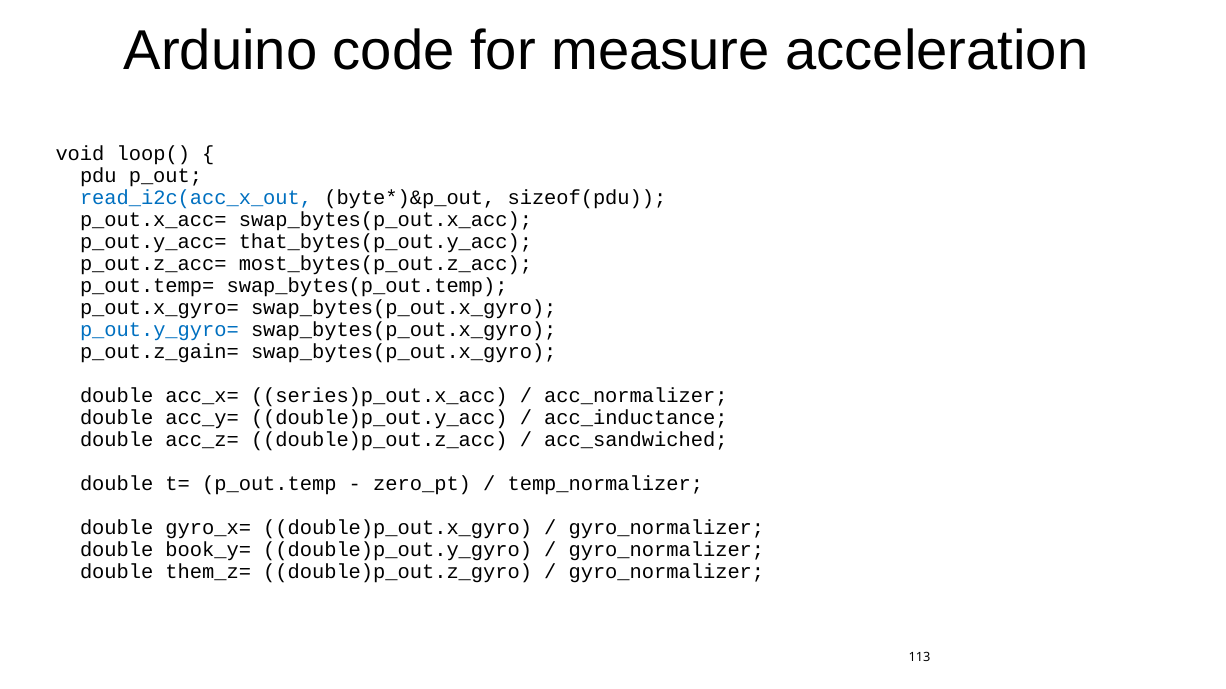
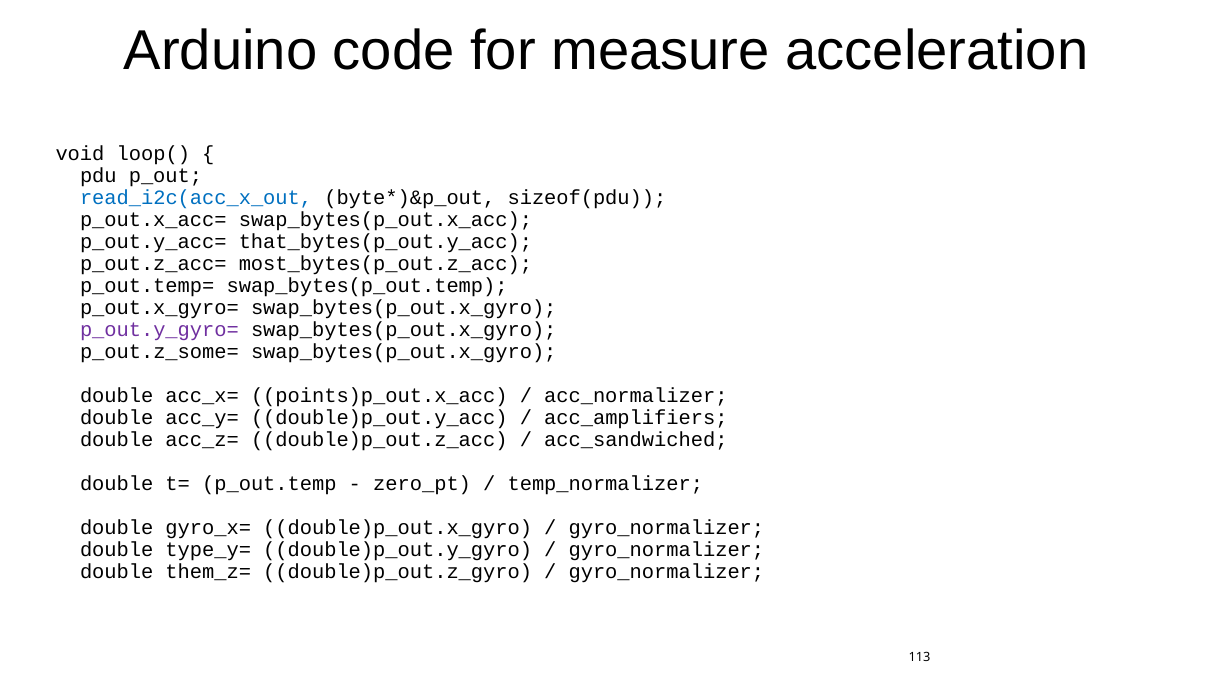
p_out.y_gyro= colour: blue -> purple
p_out.z_gain=: p_out.z_gain= -> p_out.z_some=
series)p_out.x_acc: series)p_out.x_acc -> points)p_out.x_acc
acc_inductance: acc_inductance -> acc_amplifiers
book_y=: book_y= -> type_y=
